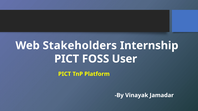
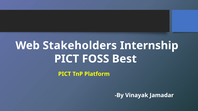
User: User -> Best
